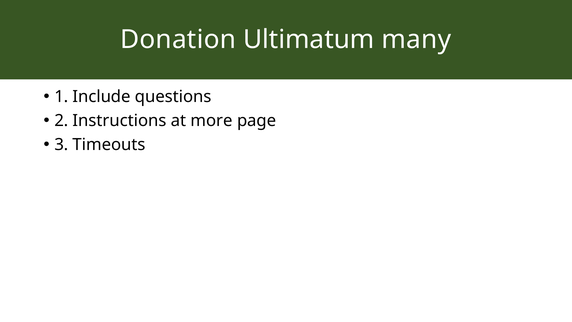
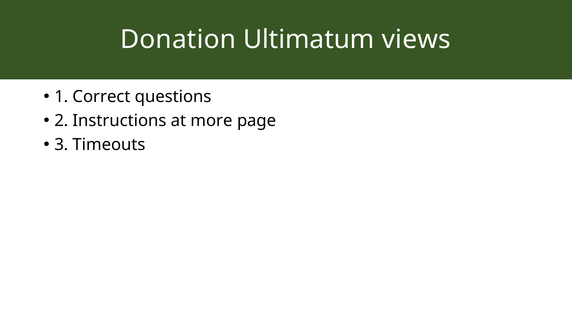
many: many -> views
Include: Include -> Correct
